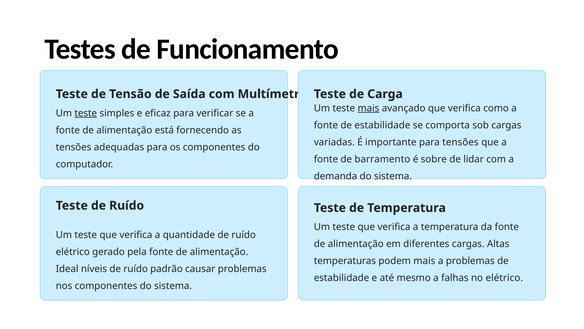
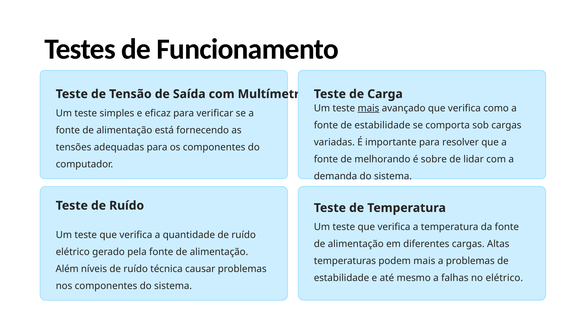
teste at (86, 113) underline: present -> none
para tensões: tensões -> resolver
barramento: barramento -> melhorando
Ideal: Ideal -> Além
padrão: padrão -> técnica
